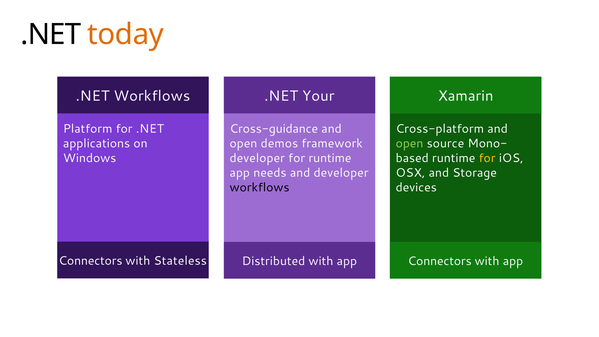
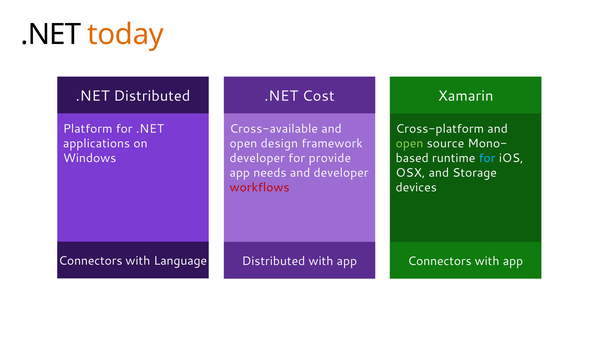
.NET Workflows: Workflows -> Distributed
Your: Your -> Cost
Cross-guidance: Cross-guidance -> Cross-available
demos: demos -> design
for runtime: runtime -> provide
for at (487, 158) colour: yellow -> light blue
workflows at (260, 188) colour: black -> red
Stateless: Stateless -> Language
